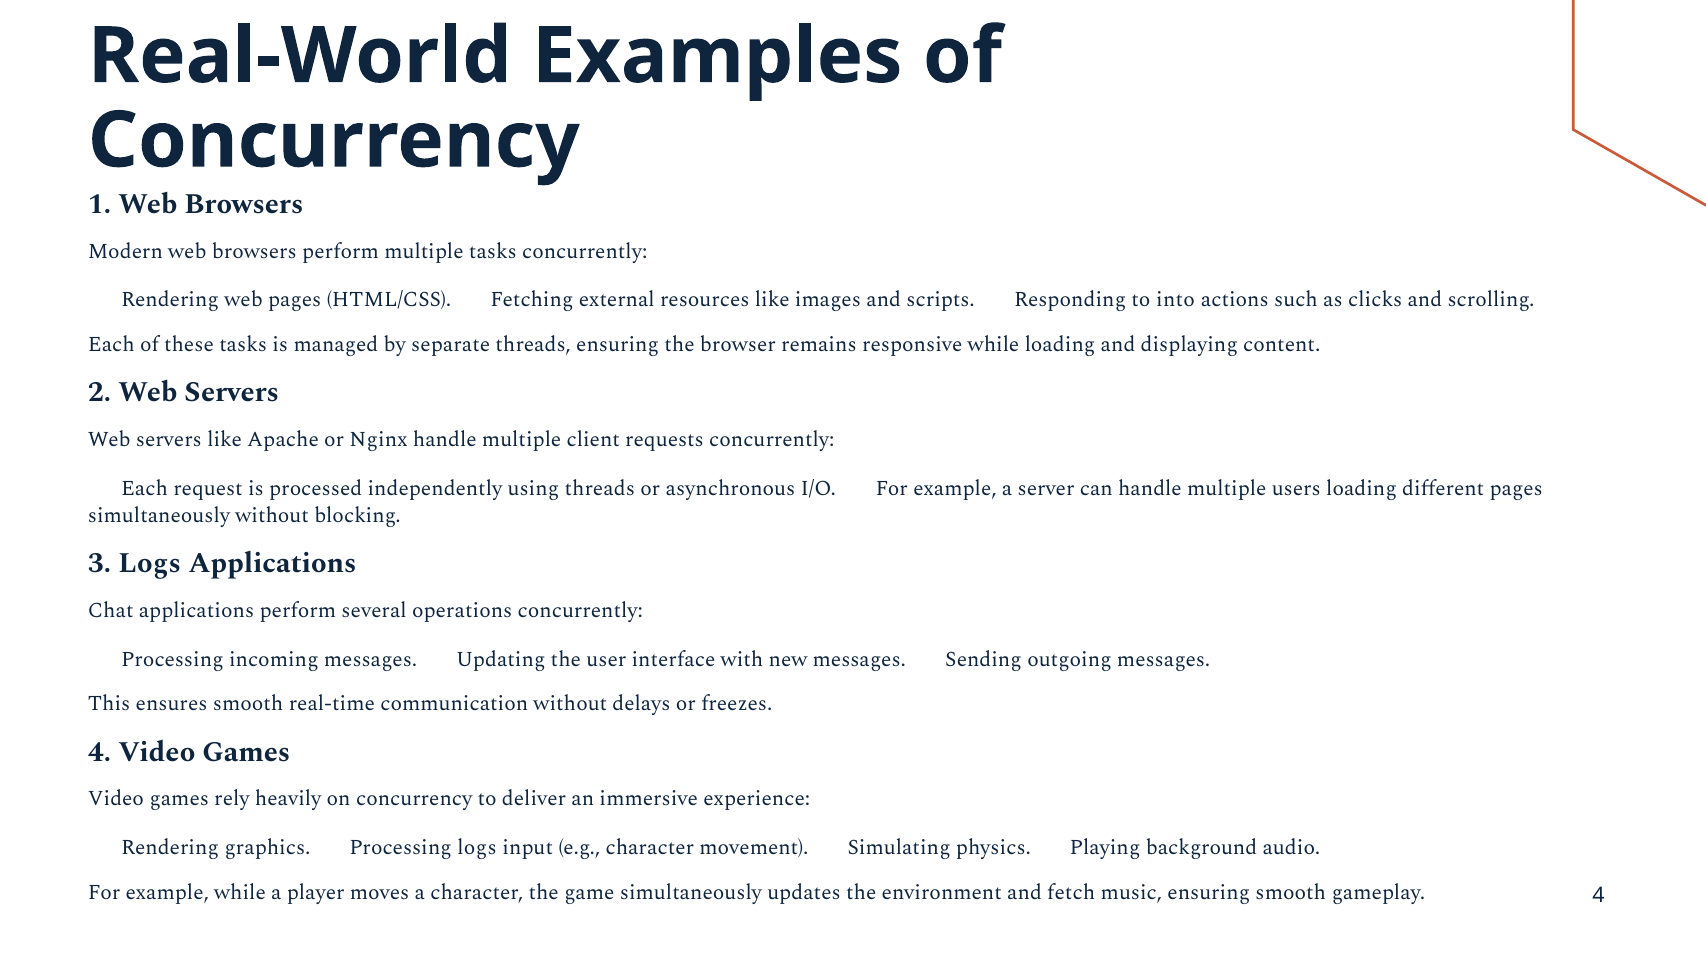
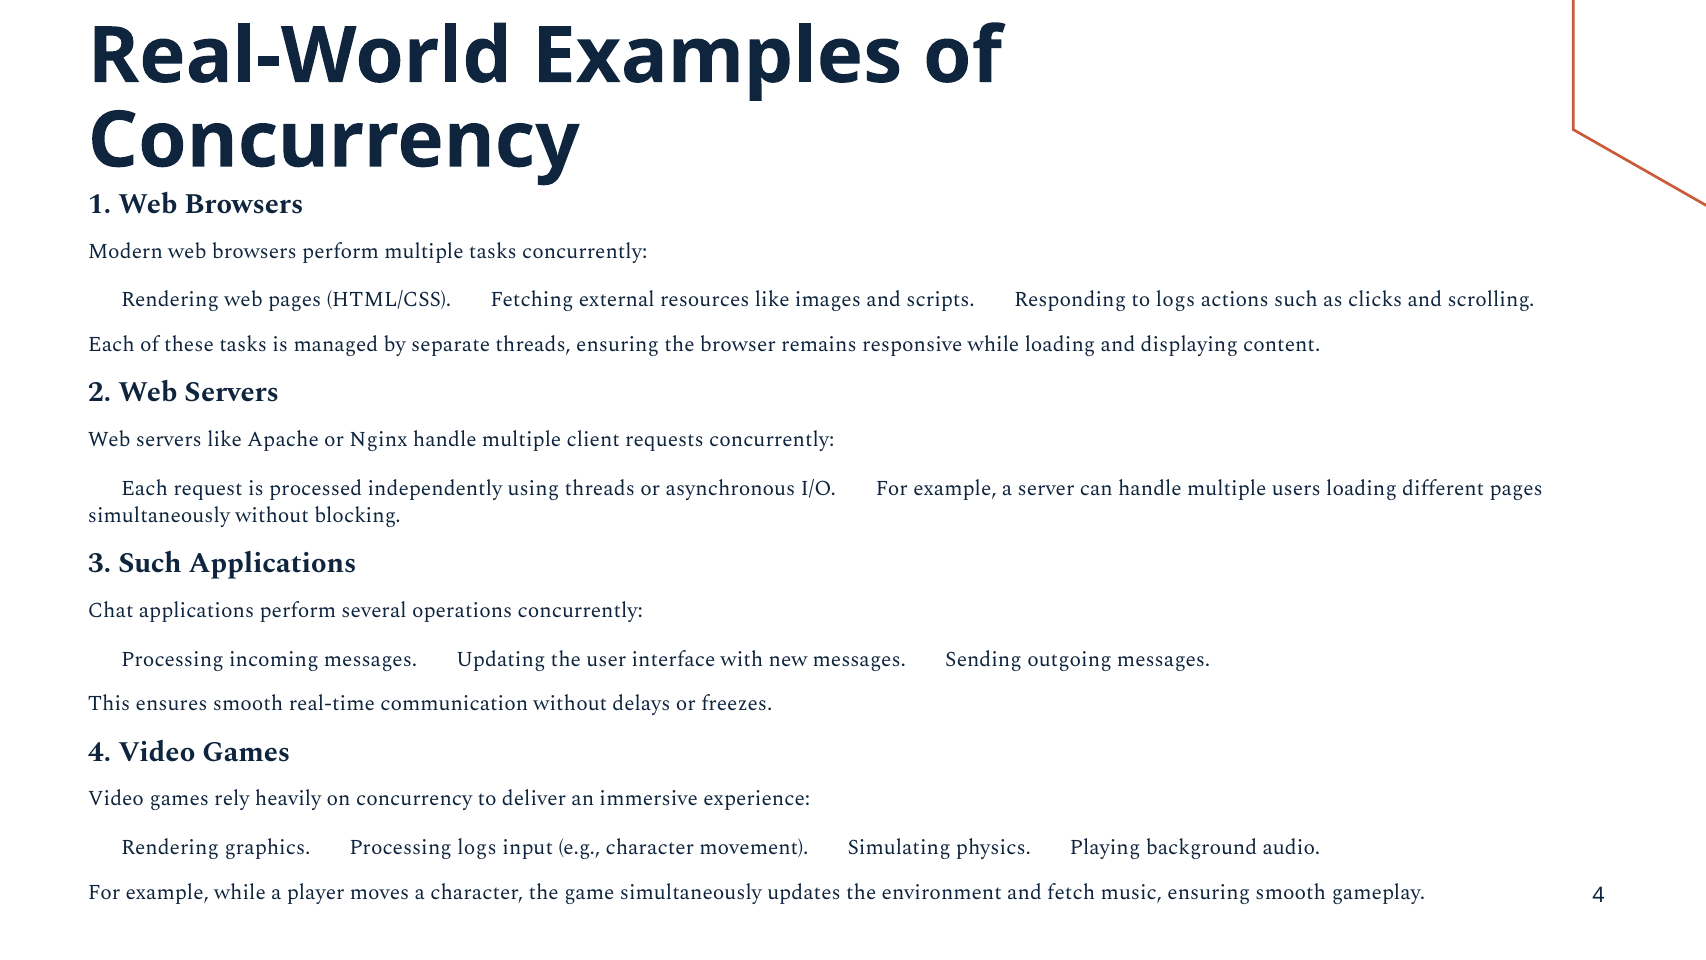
to into: into -> logs
3 Logs: Logs -> Such
